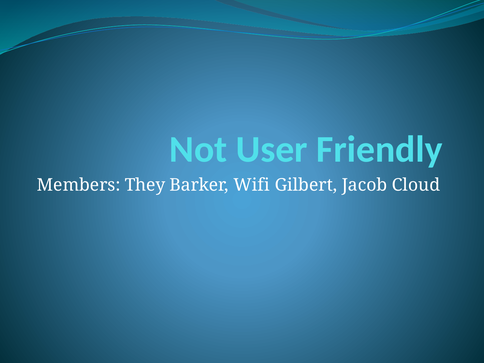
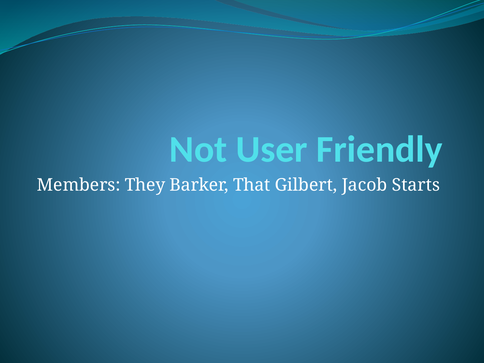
Wifi: Wifi -> That
Cloud: Cloud -> Starts
